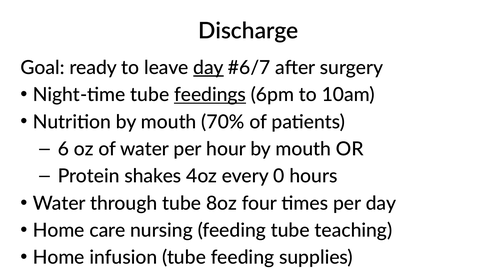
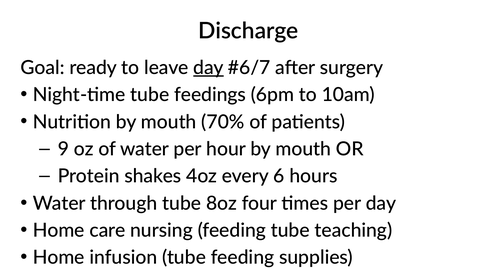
feedings underline: present -> none
6: 6 -> 9
0: 0 -> 6
